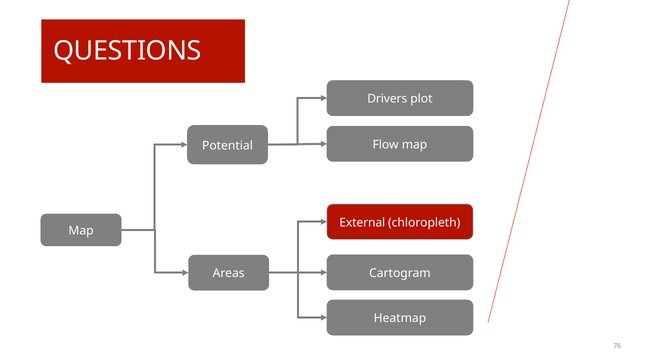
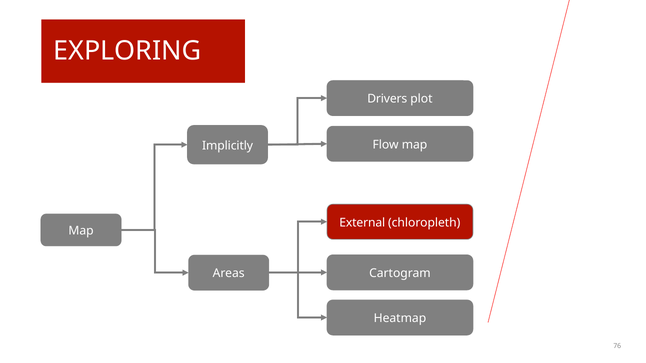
QUESTIONS: QUESTIONS -> EXPLORING
Potential: Potential -> Implicitly
